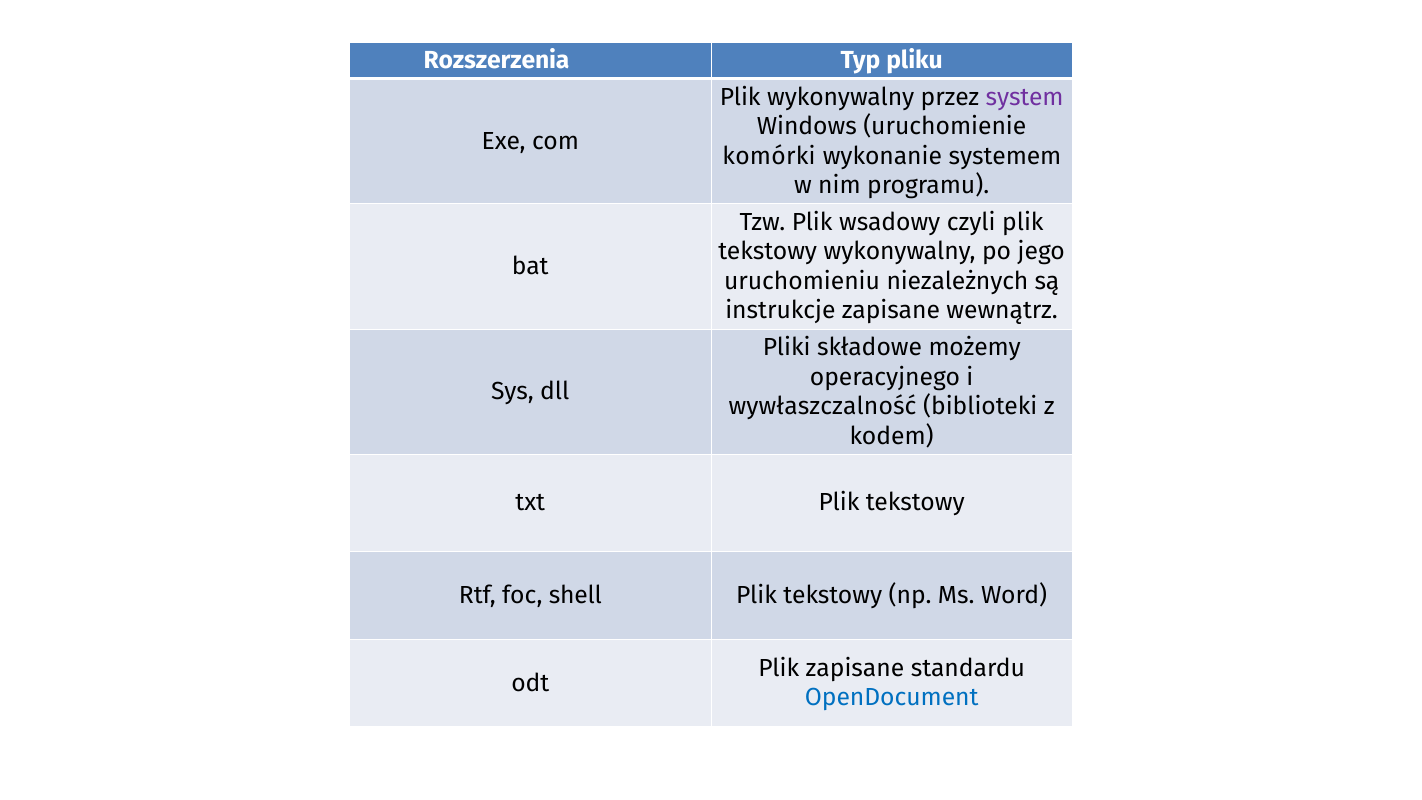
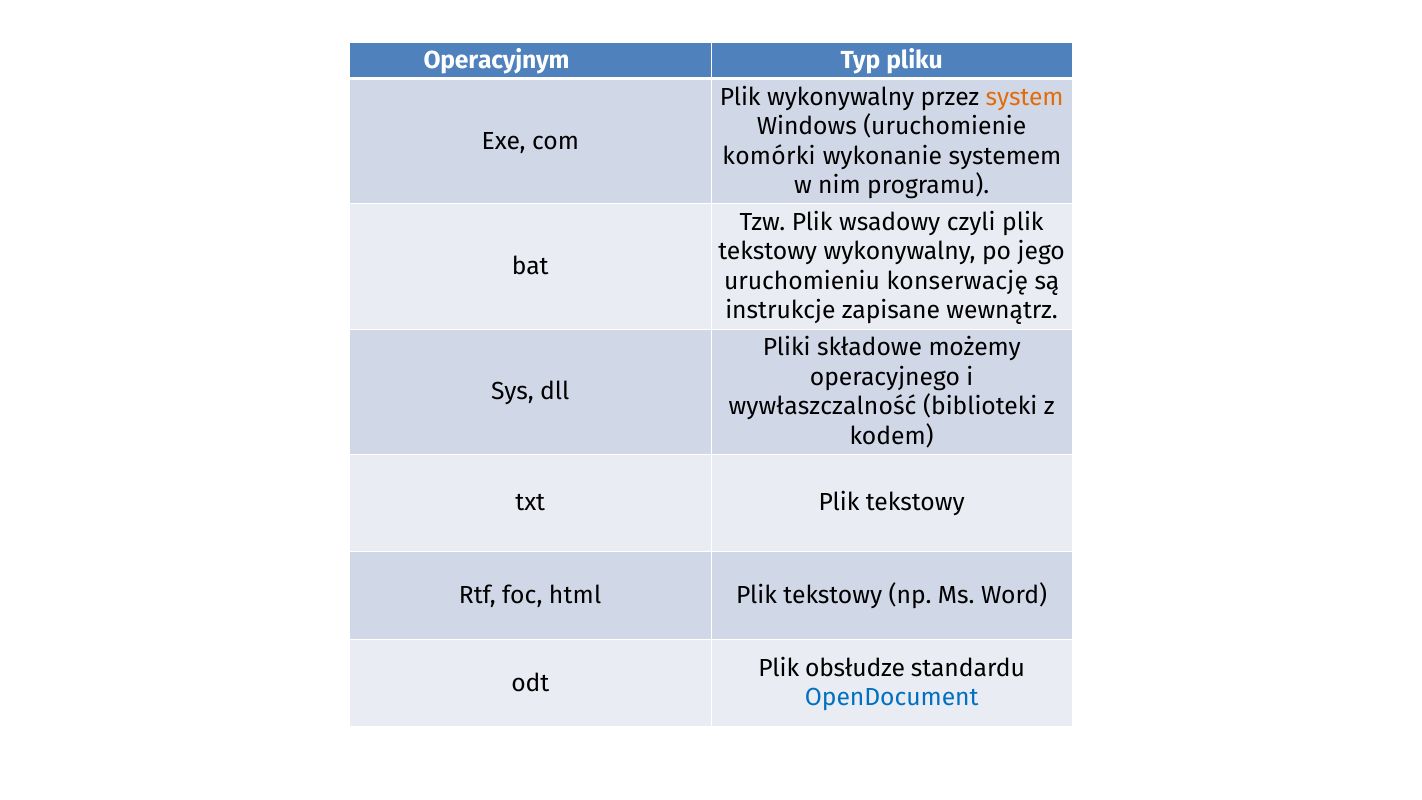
Rozszerzenia: Rozszerzenia -> Operacyjnym
system colour: purple -> orange
niezależnych: niezależnych -> konserwację
shell: shell -> html
Plik zapisane: zapisane -> obsłudze
